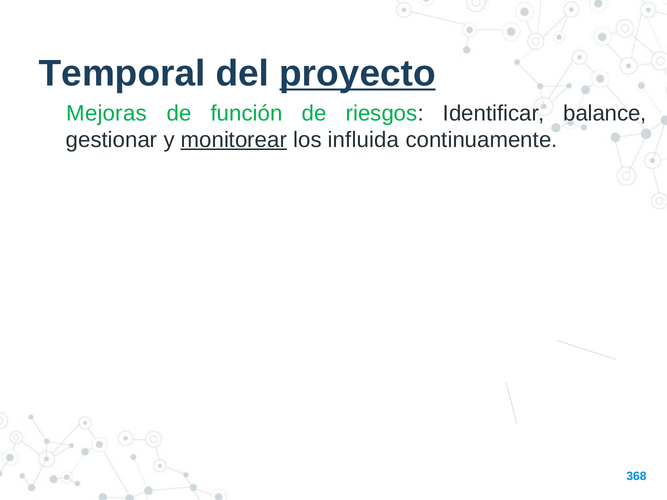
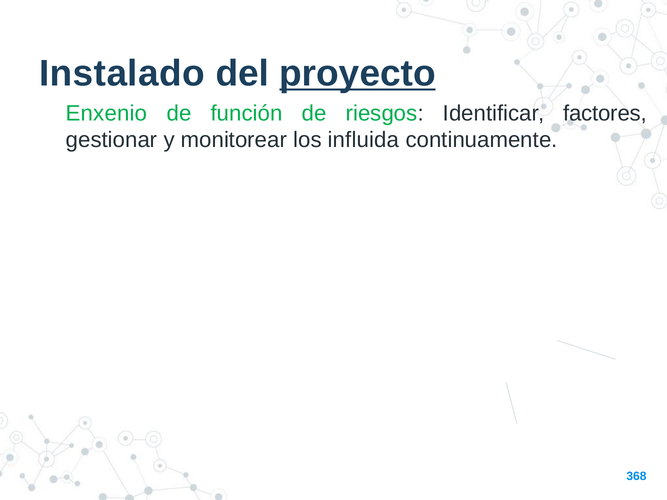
Temporal: Temporal -> Instalado
Mejoras: Mejoras -> Enxenio
balance: balance -> factores
monitorear underline: present -> none
